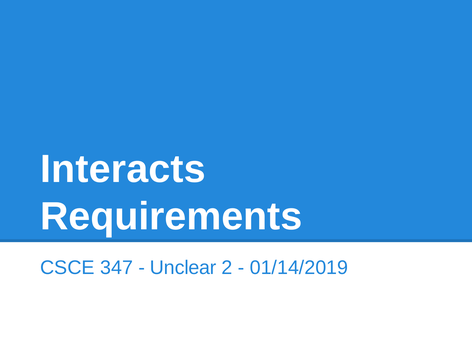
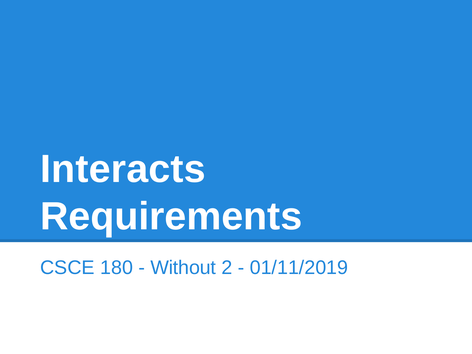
347: 347 -> 180
Unclear: Unclear -> Without
01/14/2019: 01/14/2019 -> 01/11/2019
